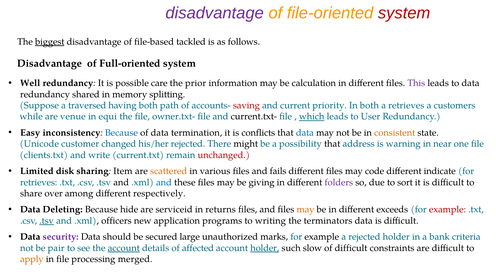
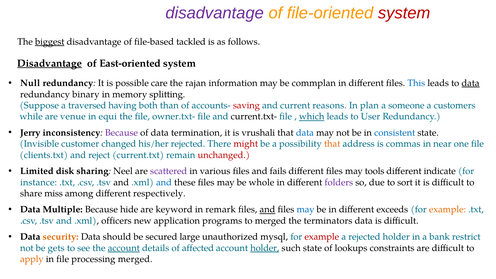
Disadvantage at (50, 63) underline: none -> present
Full-oriented: Full-oriented -> East-oriented
Well: Well -> Null
prior: prior -> rajan
calculation: calculation -> commplan
This colour: purple -> blue
data at (471, 83) underline: none -> present
shared: shared -> binary
path: path -> than
priority: priority -> reasons
In both: both -> plan
a retrieves: retrieves -> someone
Easy: Easy -> Jerry
Because at (122, 133) colour: blue -> purple
conflicts: conflicts -> vrushali
consistent colour: orange -> blue
Unicode: Unicode -> Invisible
might colour: black -> red
that at (332, 144) colour: black -> orange
warning: warning -> commas
write: write -> reject
Item: Item -> Neel
scattered colour: orange -> purple
code: code -> tools
retrieves at (39, 182): retrieves -> instance
giving: giving -> whole
over: over -> miss
Deleting: Deleting -> Multiple
serviceid: serviceid -> keyword
returns: returns -> remark
and at (267, 210) underline: none -> present
may at (306, 210) colour: orange -> blue
example at (447, 210) colour: red -> orange
.tsv at (47, 221) underline: present -> none
to writing: writing -> merged
security colour: purple -> orange
marks: marks -> mysql
example at (322, 237) colour: black -> red
criteria: criteria -> restrict
pair: pair -> gets
such slow: slow -> state
of difficult: difficult -> lookups
